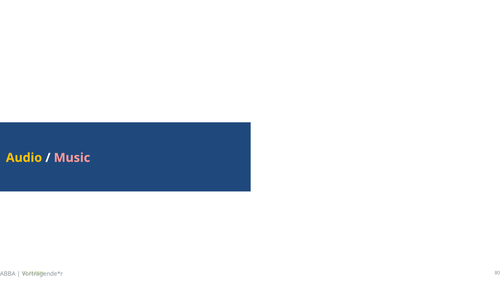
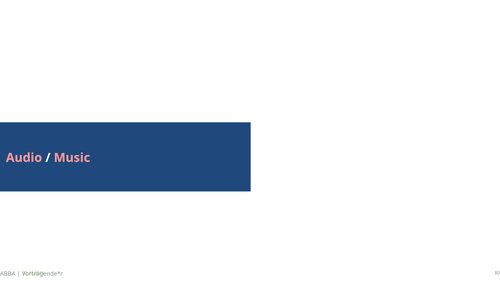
Audio colour: yellow -> pink
